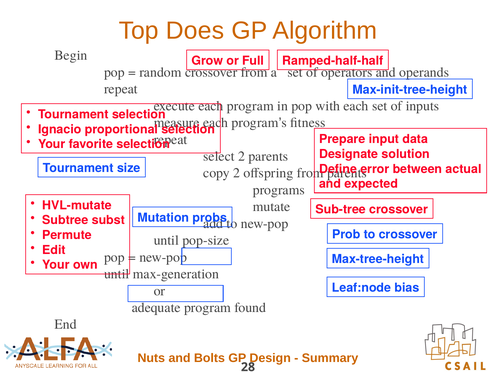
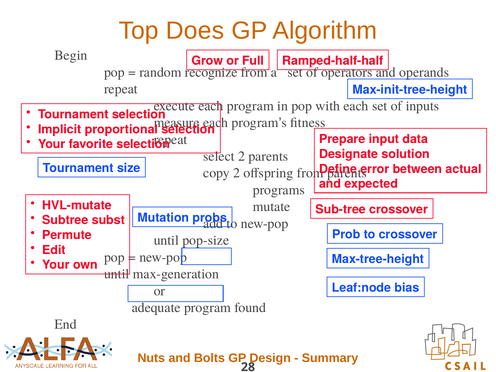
random crossover: crossover -> recognize
Ignacio: Ignacio -> Implicit
